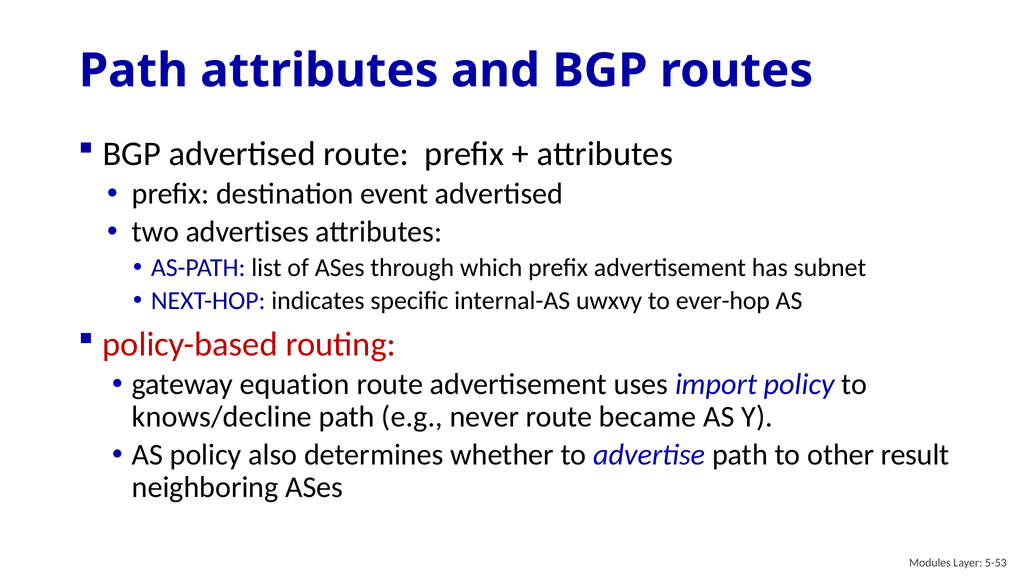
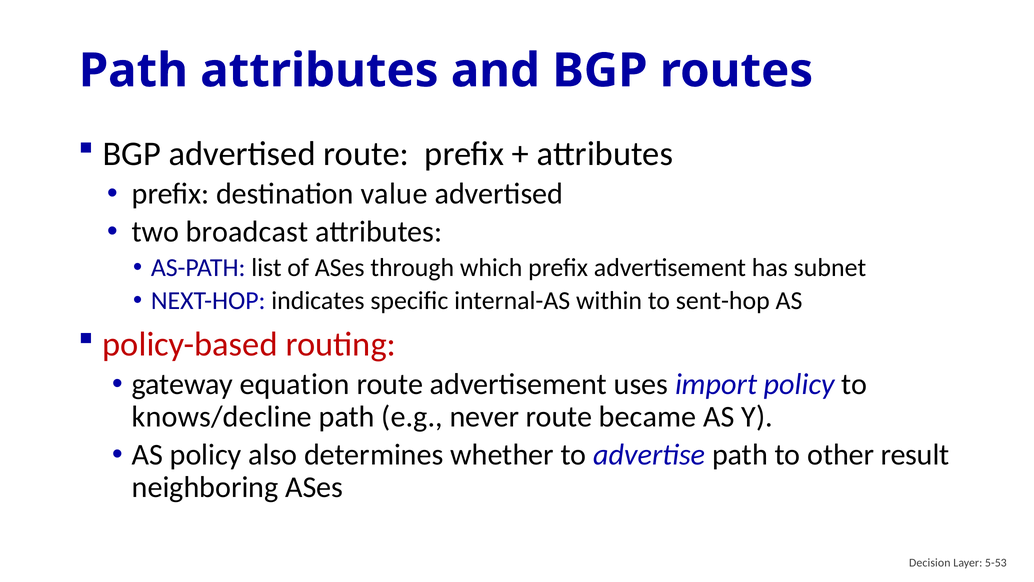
event: event -> value
advertises: advertises -> broadcast
uwxvy: uwxvy -> within
ever-hop: ever-hop -> sent-hop
Modules: Modules -> Decision
